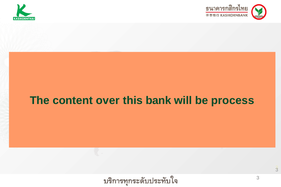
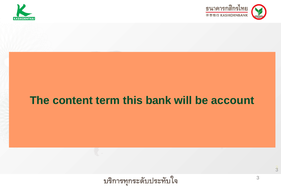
over: over -> term
process: process -> account
